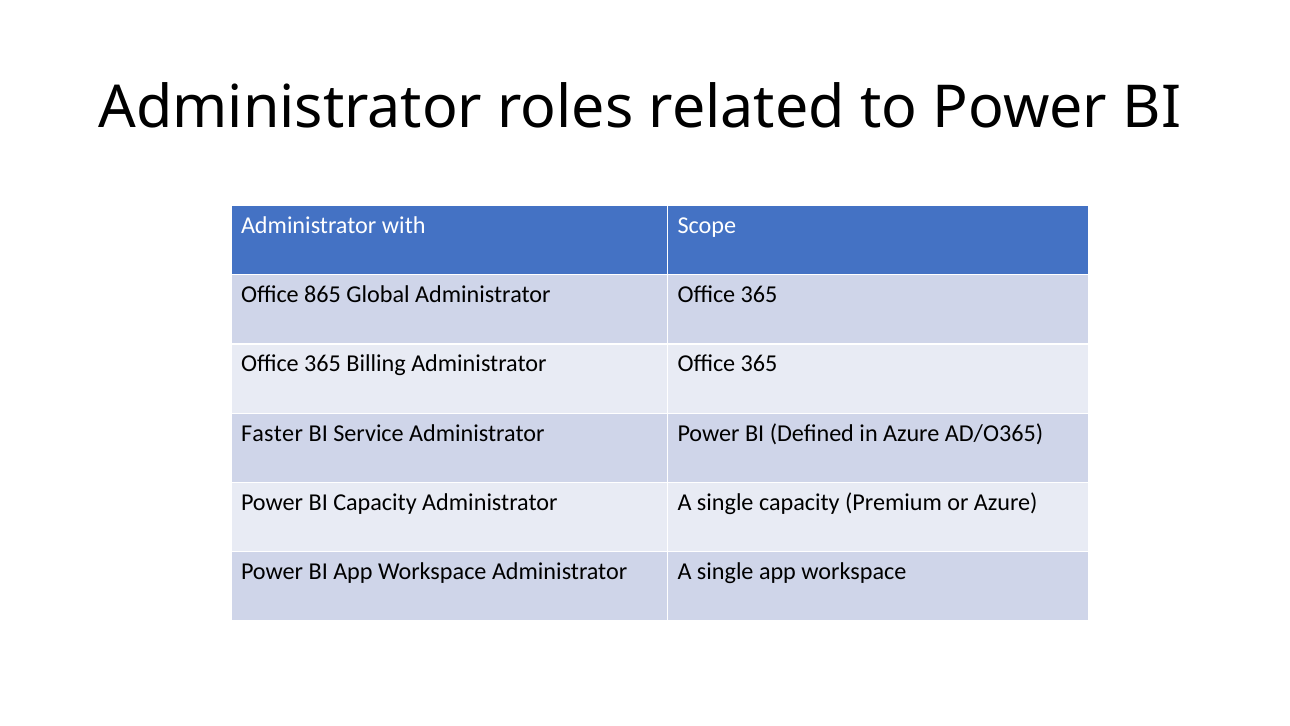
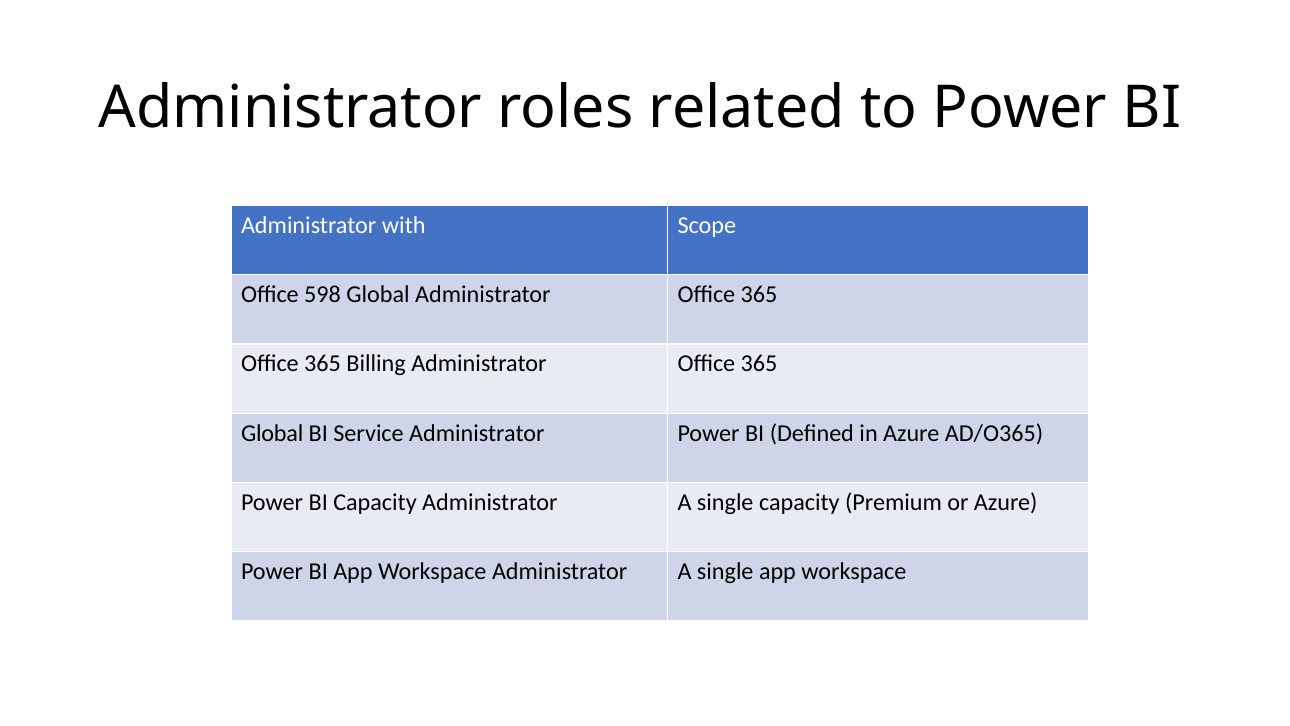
865: 865 -> 598
Faster at (272, 433): Faster -> Global
